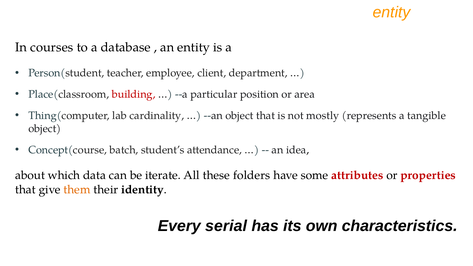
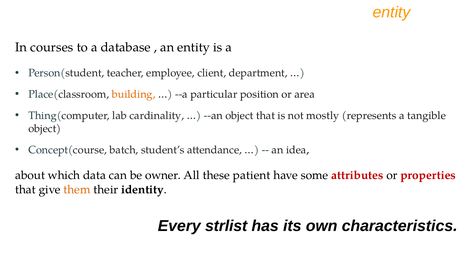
building colour: red -> orange
iterate: iterate -> owner
folders: folders -> patient
serial: serial -> strlist
